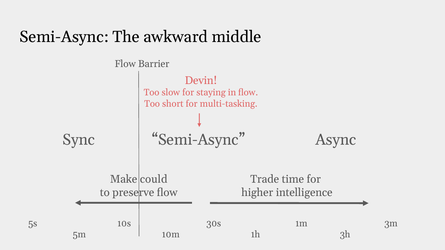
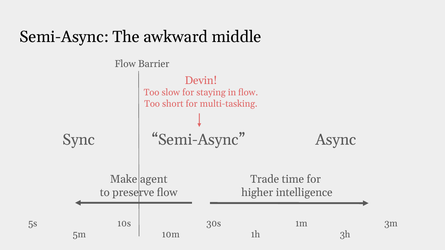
could: could -> agent
